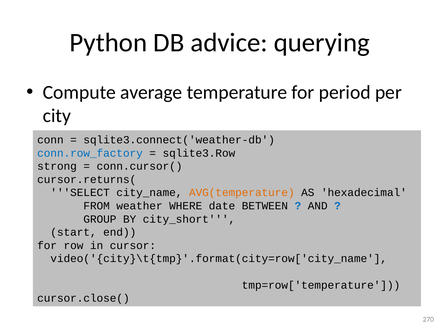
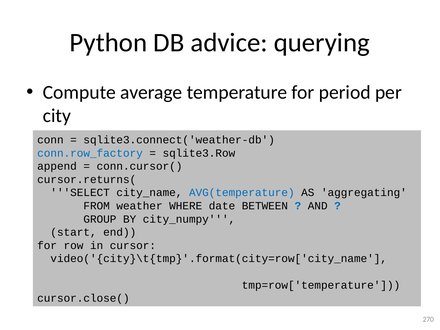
strong: strong -> append
AVG(temperature colour: orange -> blue
hexadecimal: hexadecimal -> aggregating
city_short: city_short -> city_numpy
